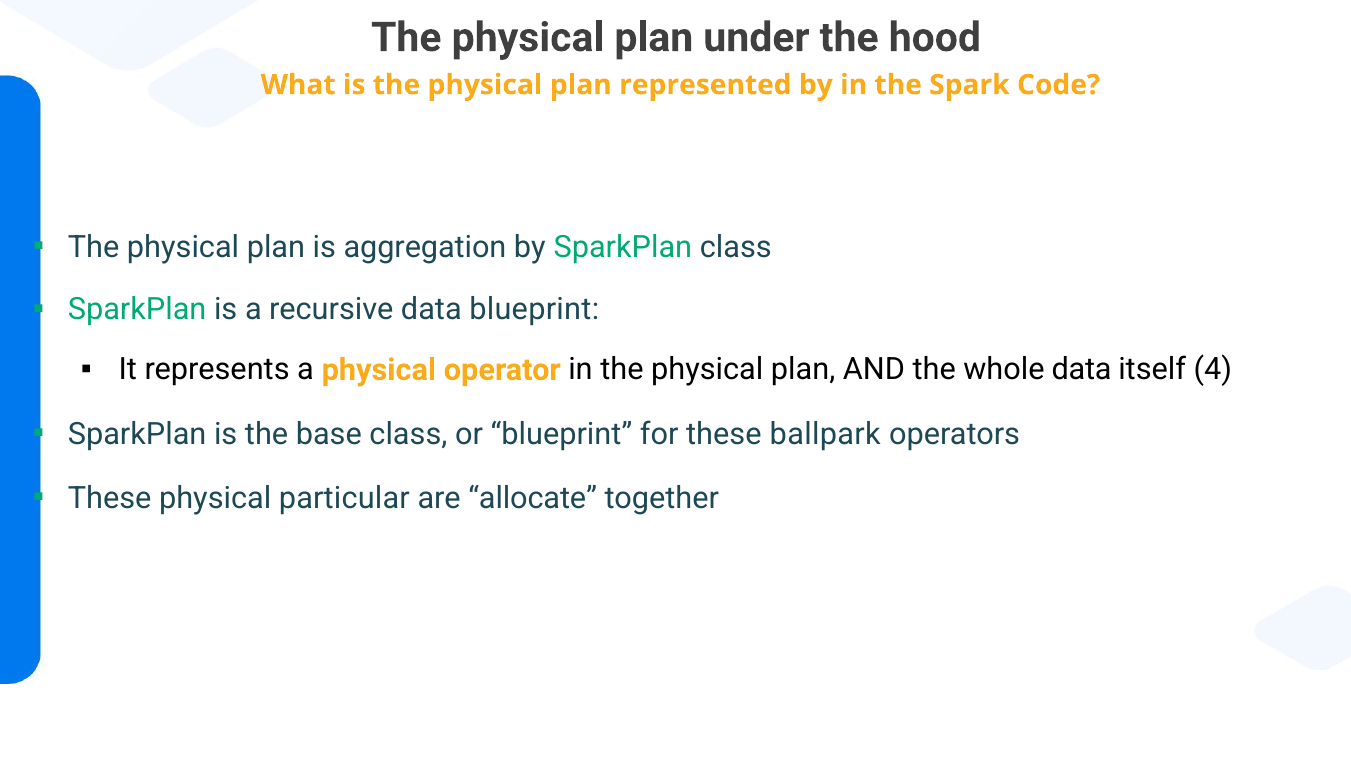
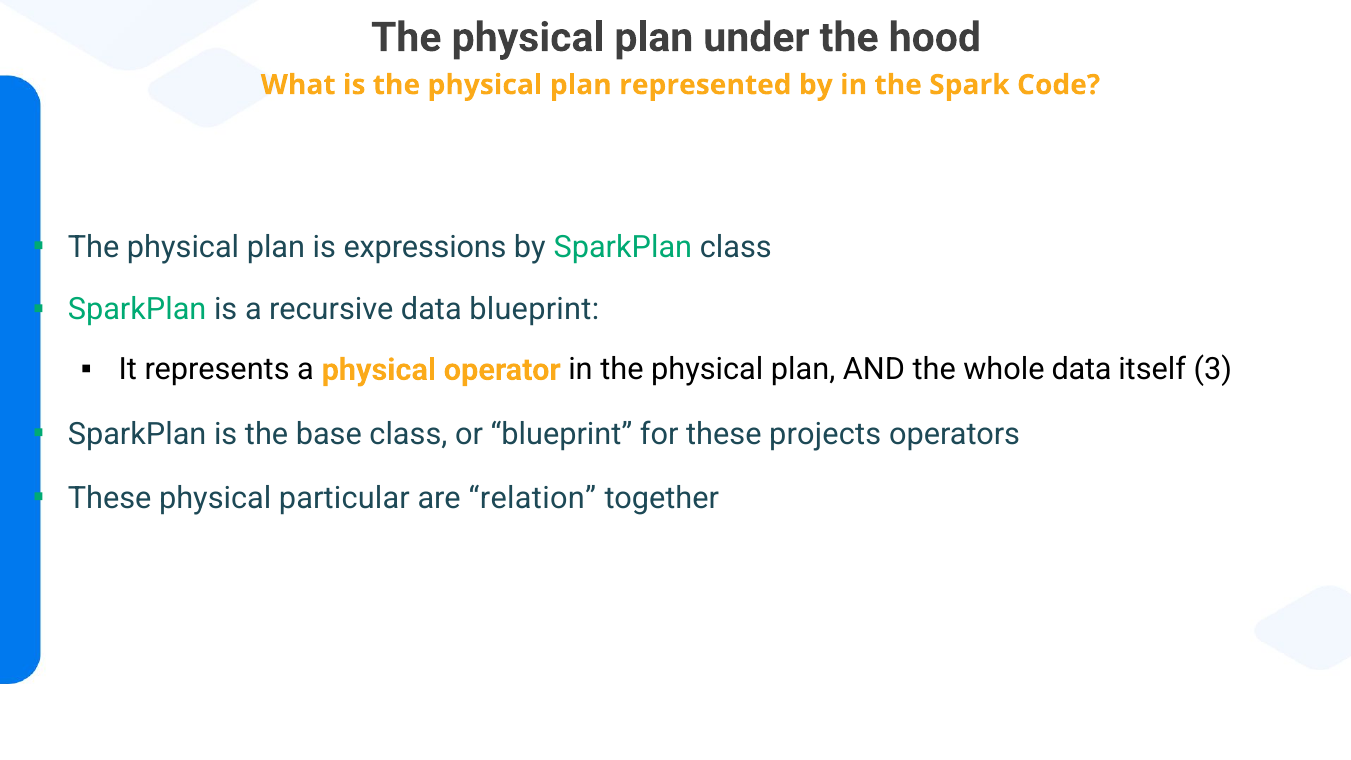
aggregation: aggregation -> expressions
4: 4 -> 3
ballpark: ballpark -> projects
allocate: allocate -> relation
